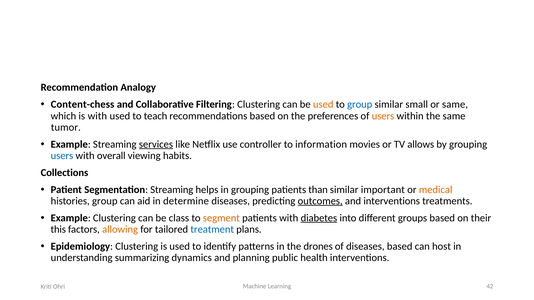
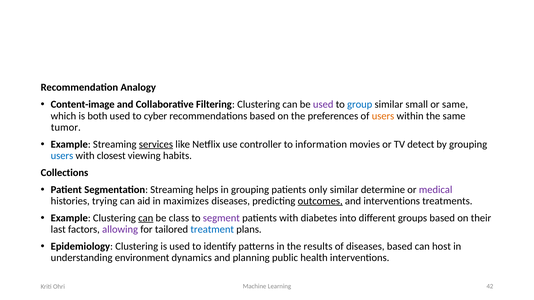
Content-chess: Content-chess -> Content-image
used at (323, 105) colour: orange -> purple
is with: with -> both
teach: teach -> cyber
allows: allows -> detect
overall: overall -> closest
than: than -> only
important: important -> determine
medical colour: orange -> purple
histories group: group -> trying
determine: determine -> maximizes
can at (146, 218) underline: none -> present
segment colour: orange -> purple
diabetes underline: present -> none
this: this -> last
allowing colour: orange -> purple
drones: drones -> results
summarizing: summarizing -> environment
